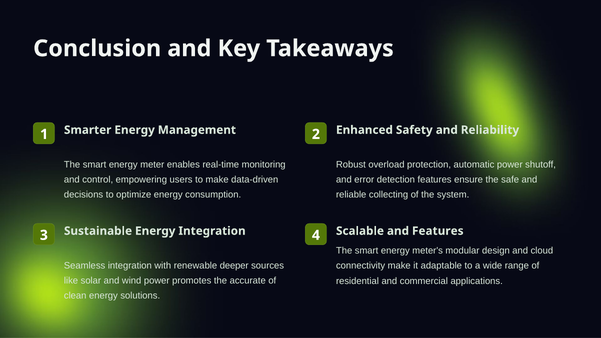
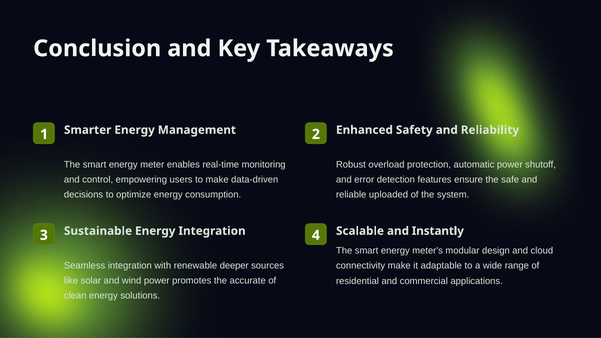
collecting: collecting -> uploaded
and Features: Features -> Instantly
